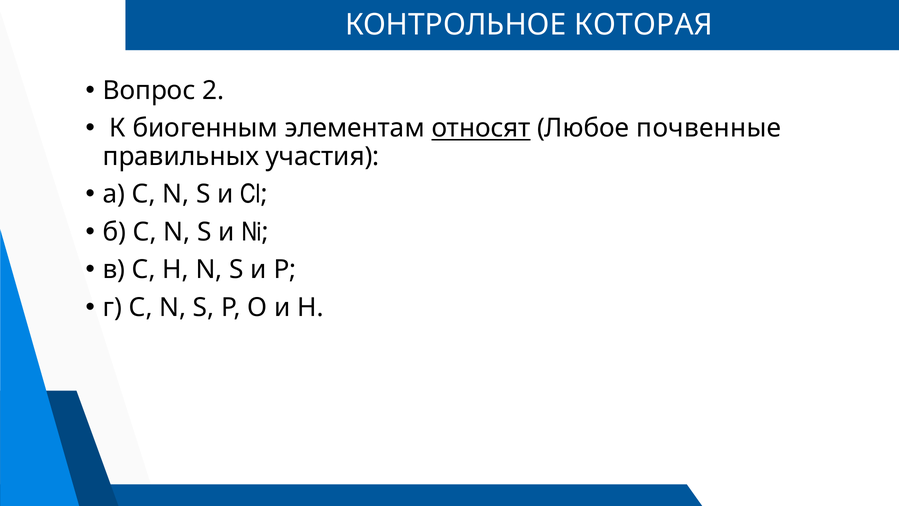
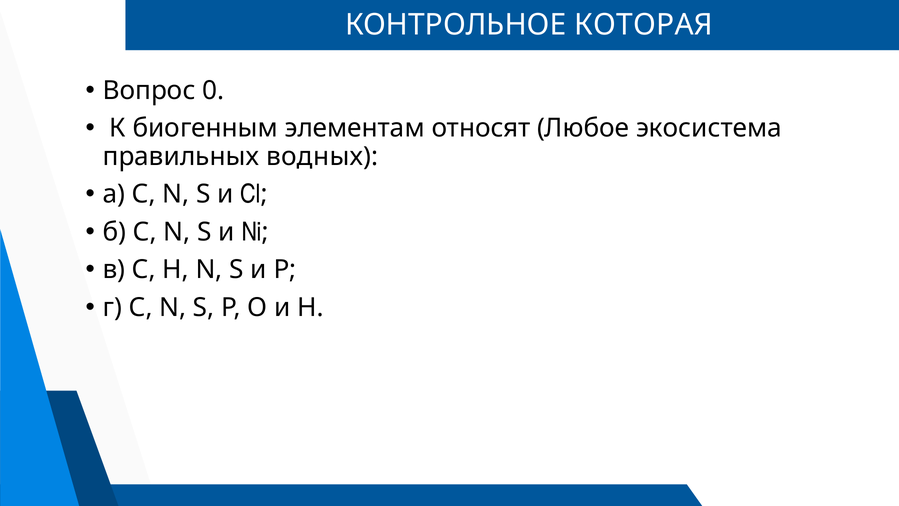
2: 2 -> 0
относят underline: present -> none
почвенные: почвенные -> экосистема
участия: участия -> водных
